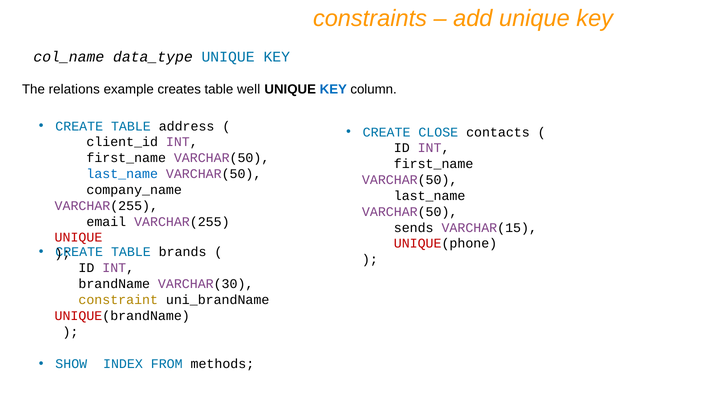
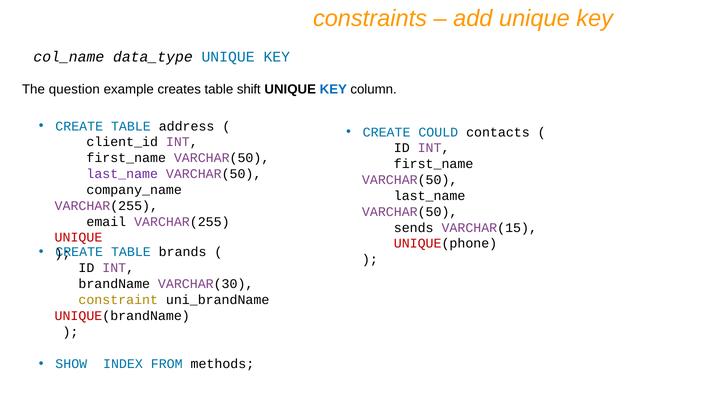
relations: relations -> question
well: well -> shift
CLOSE: CLOSE -> COULD
last_name at (122, 174) colour: blue -> purple
